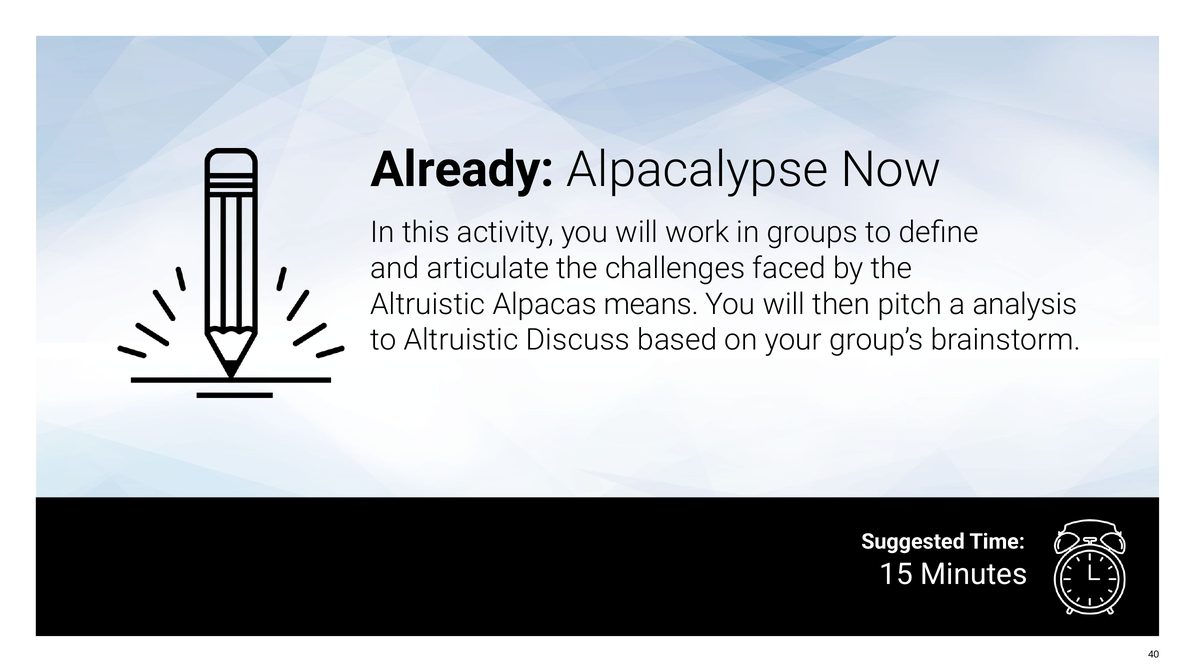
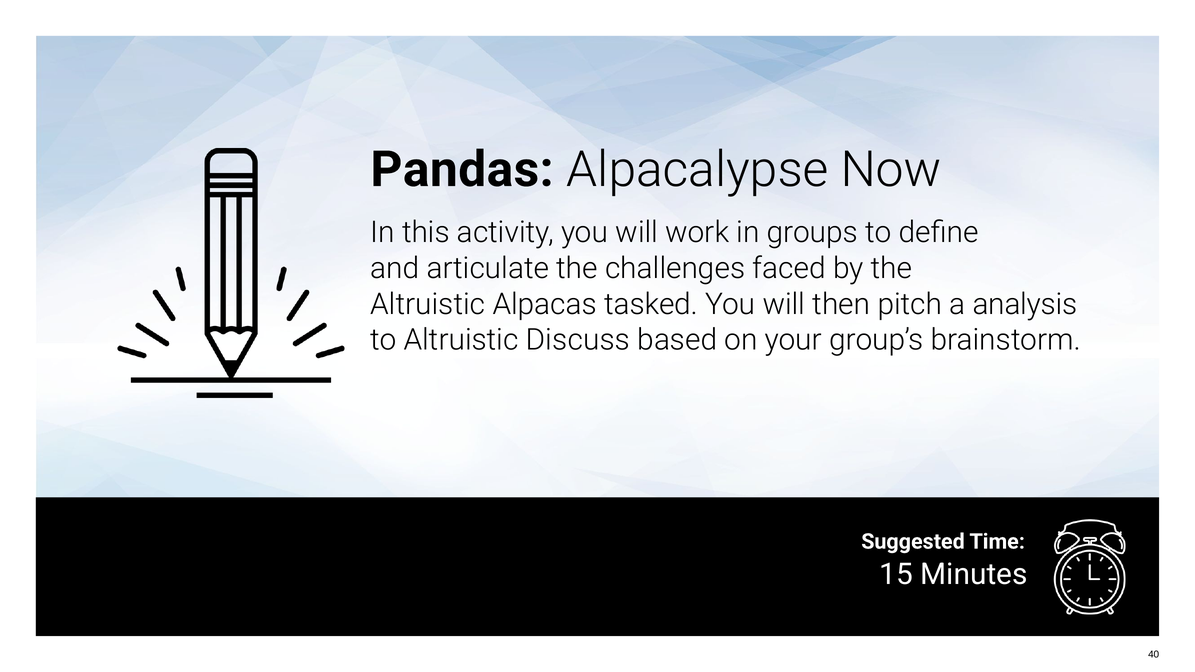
Already: Already -> Pandas
means: means -> tasked
